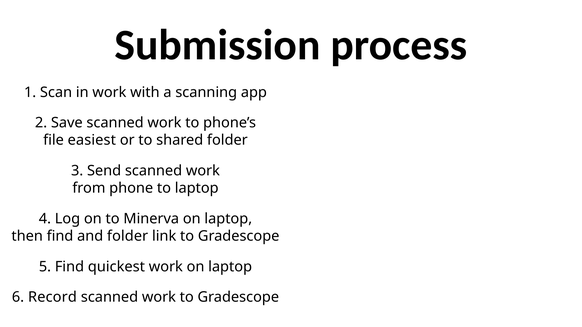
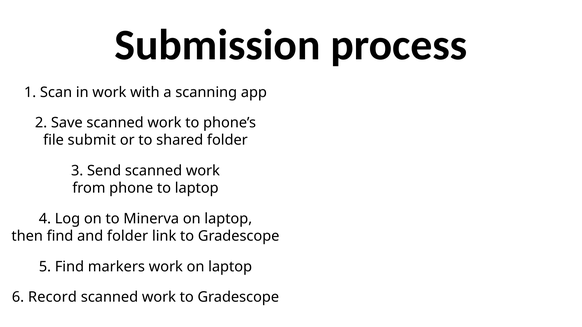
easiest: easiest -> submit
quickest: quickest -> markers
